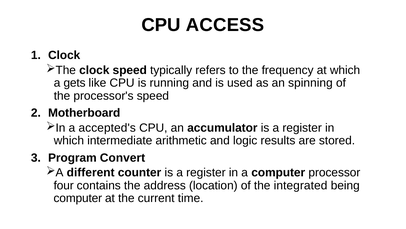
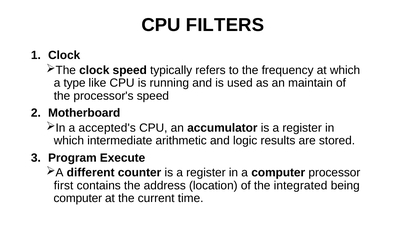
ACCESS: ACCESS -> FILTERS
gets: gets -> type
spinning: spinning -> maintain
Convert: Convert -> Execute
four: four -> first
